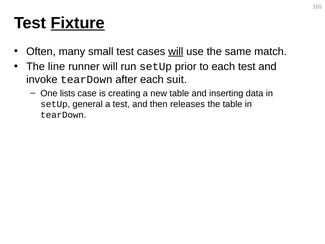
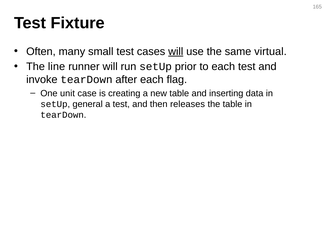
Fixture underline: present -> none
match: match -> virtual
suit: suit -> flag
lists: lists -> unit
